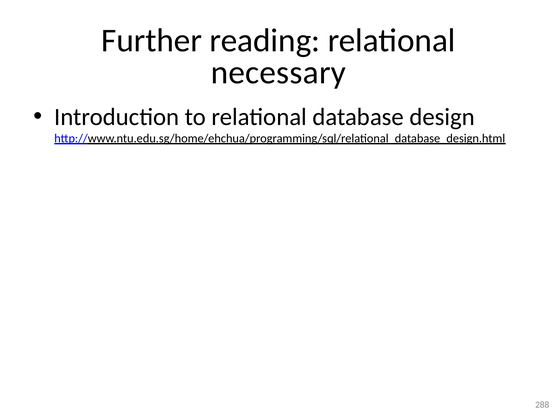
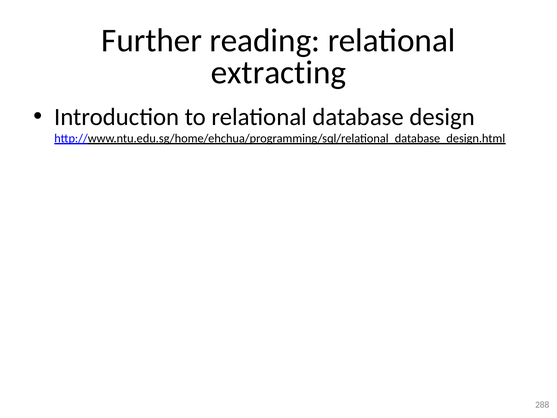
necessary: necessary -> extracting
